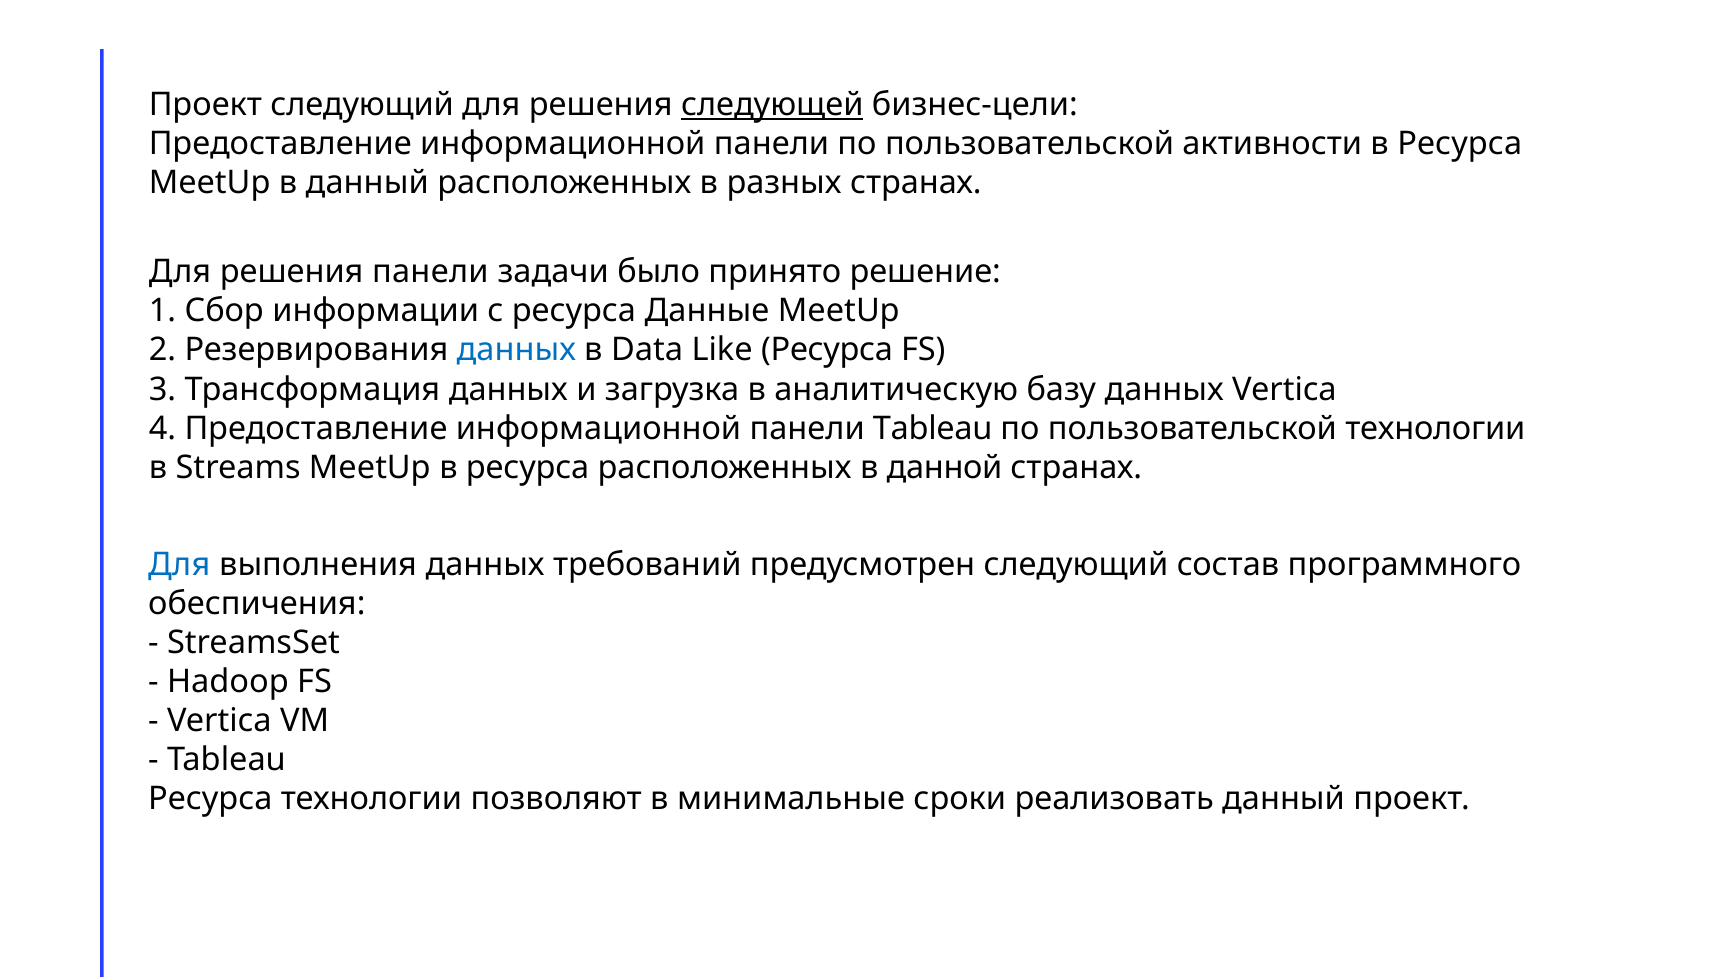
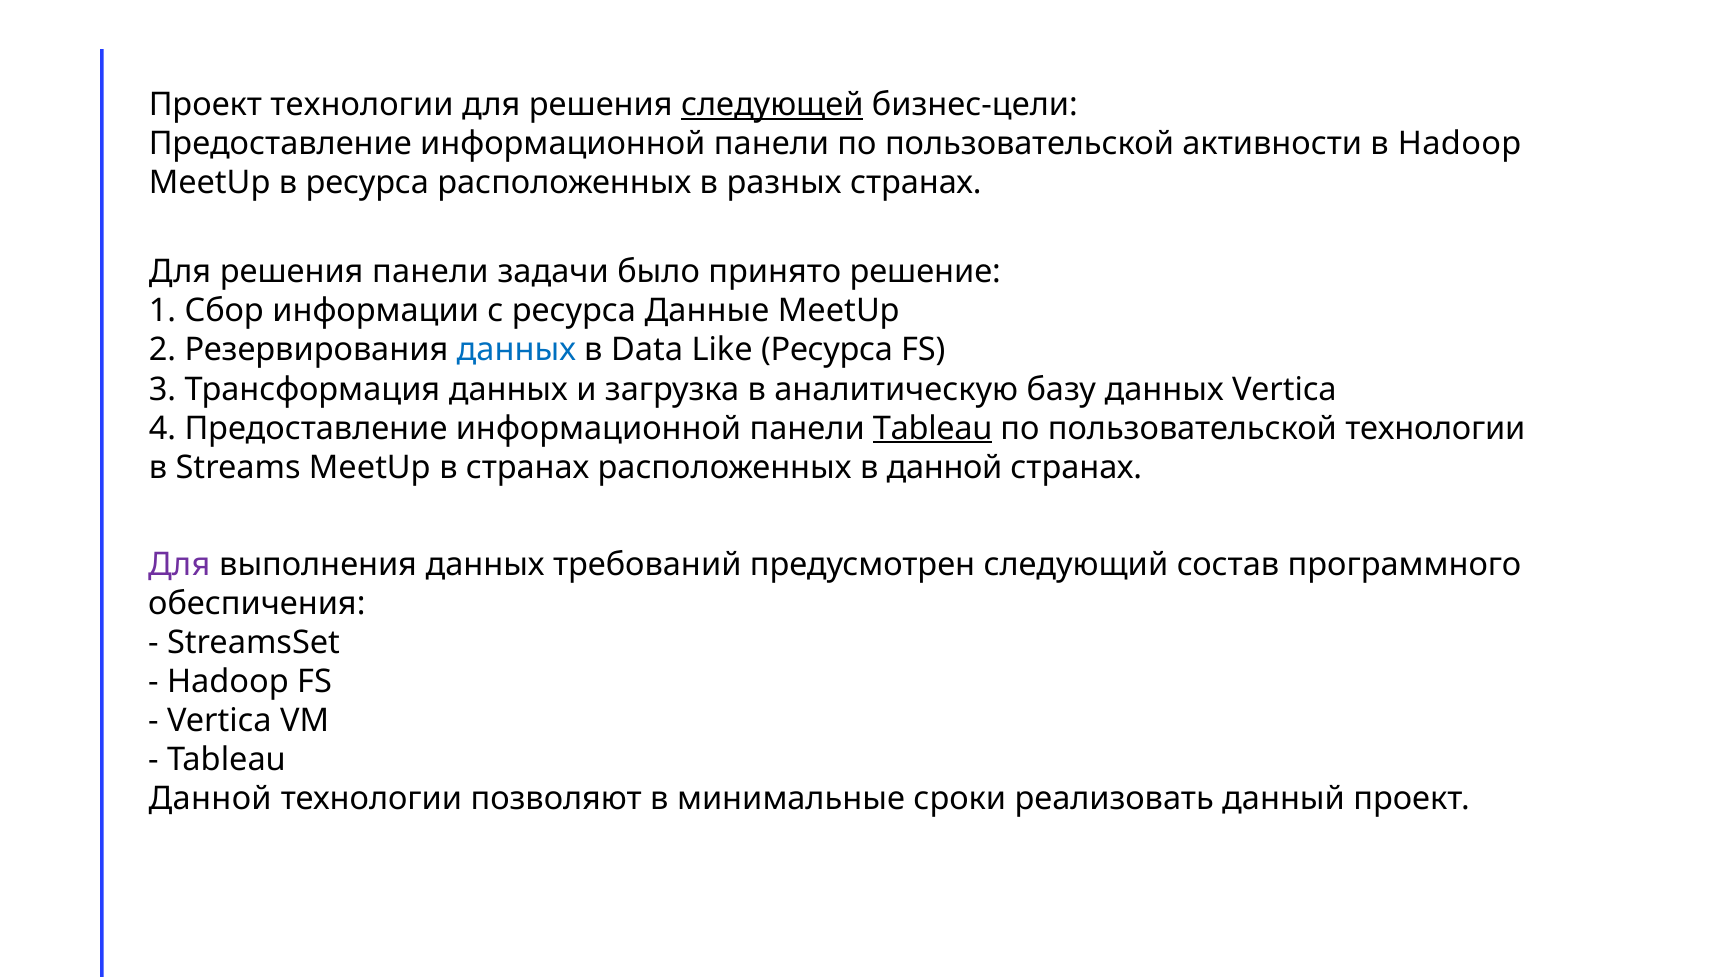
Проект следующий: следующий -> технологии
активности в Ресурса: Ресурса -> Hadoop
в данный: данный -> ресурса
Tableau at (933, 428) underline: none -> present
MeetUp в ресурса: ресурса -> странах
Для at (179, 564) colour: blue -> purple
Ресурса at (210, 799): Ресурса -> Данной
